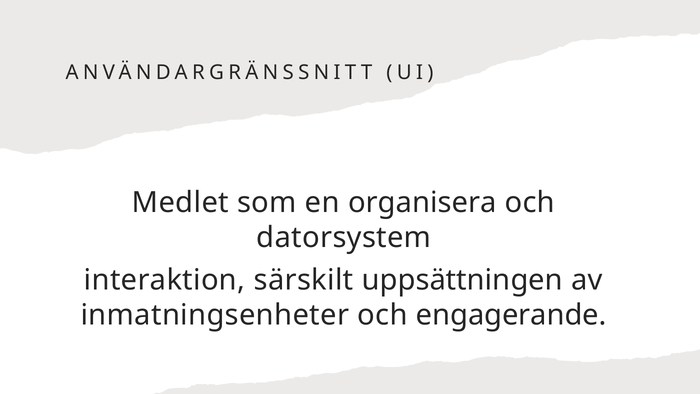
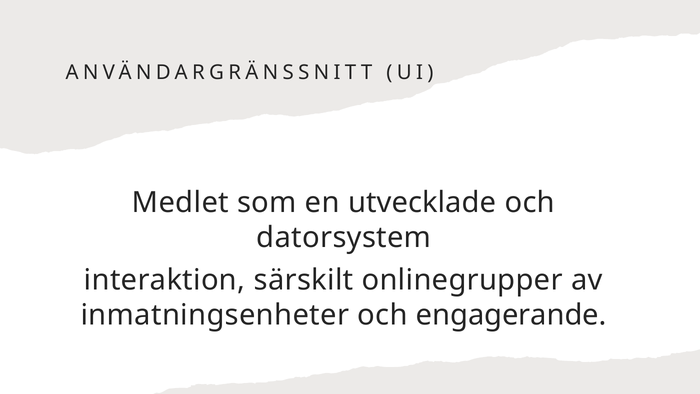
organisera: organisera -> utvecklade
uppsättningen: uppsättningen -> onlinegrupper
